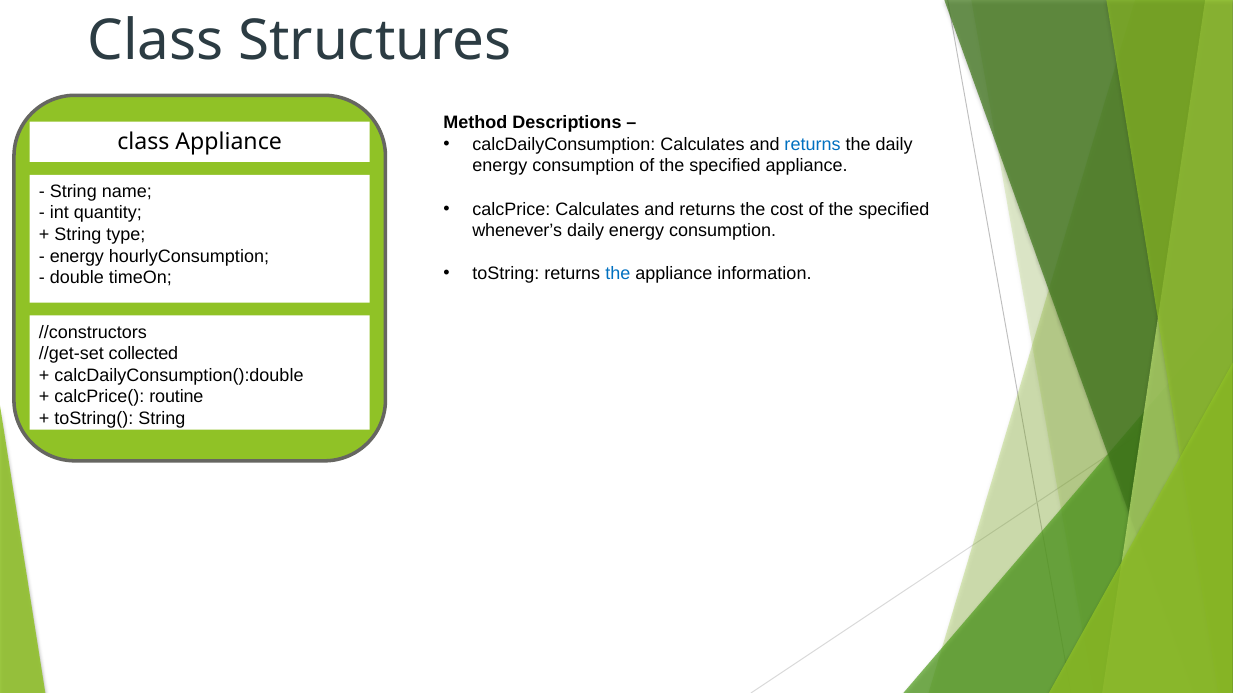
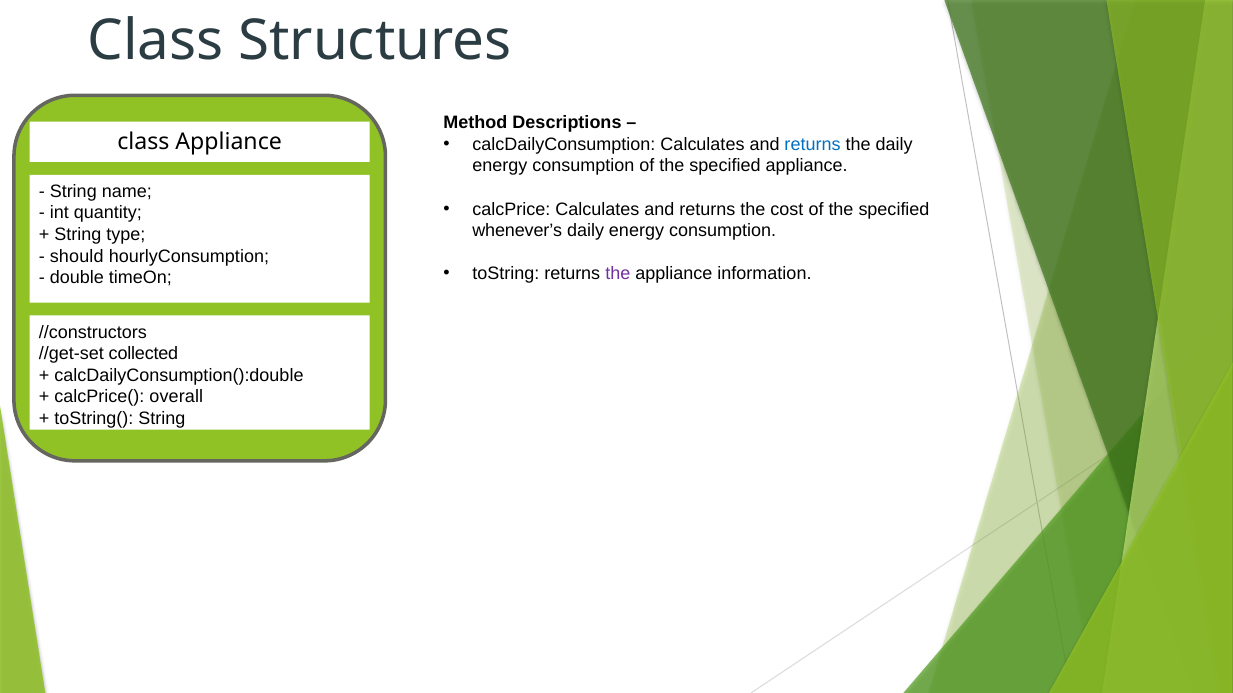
energy at (77, 256): energy -> should
the at (618, 274) colour: blue -> purple
routine: routine -> overall
